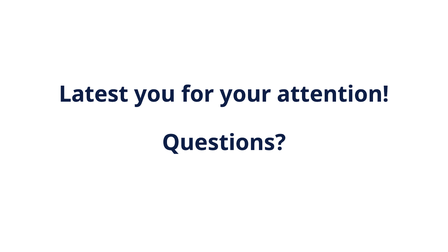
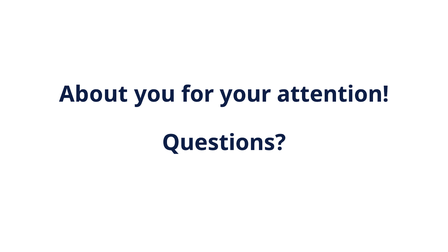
Latest: Latest -> About
